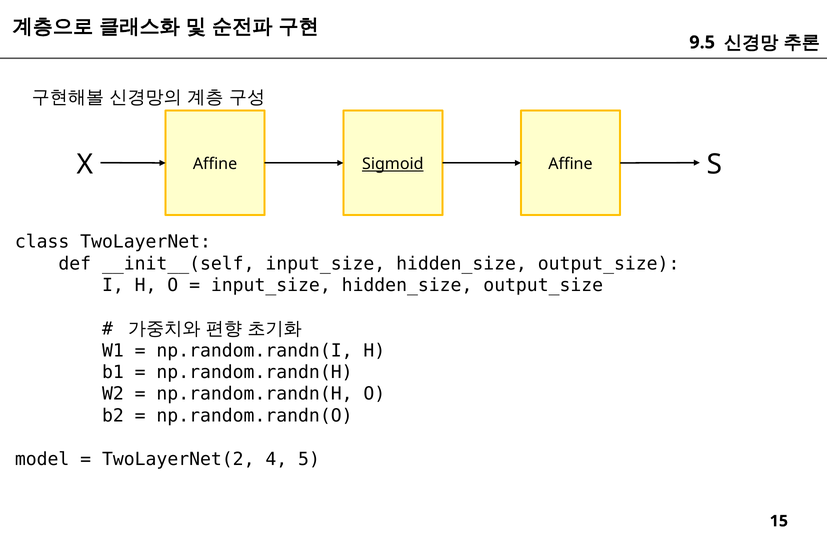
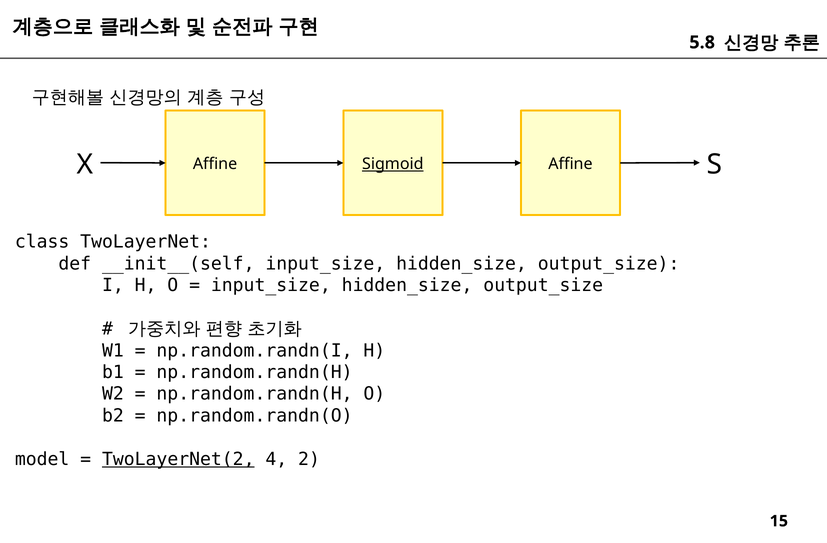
9.5: 9.5 -> 5.8
TwoLayerNet(2 underline: none -> present
5: 5 -> 2
